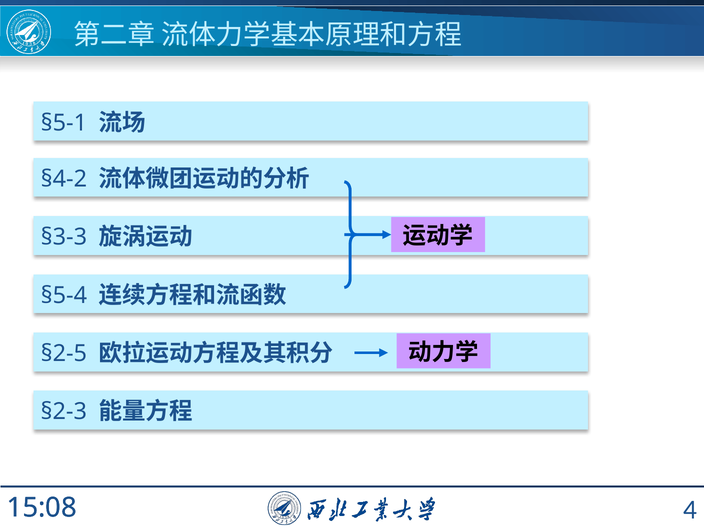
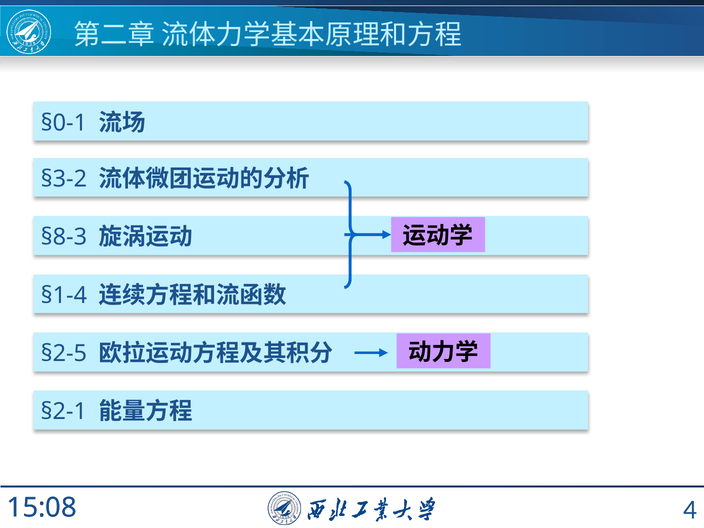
§5-1: §5-1 -> §0-1
§4-2: §4-2 -> §3-2
§3-3: §3-3 -> §8-3
§5-4: §5-4 -> §1-4
§2-3: §2-3 -> §2-1
